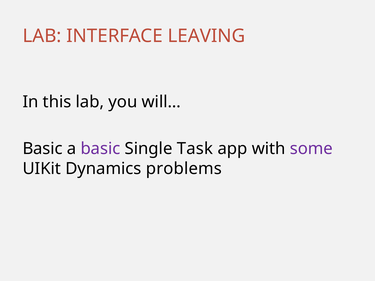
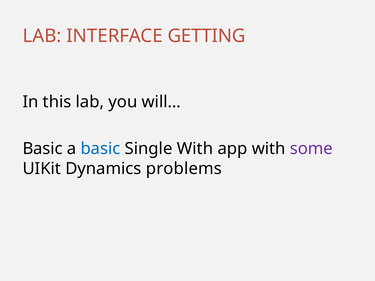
LEAVING: LEAVING -> GETTING
basic at (100, 149) colour: purple -> blue
Single Task: Task -> With
